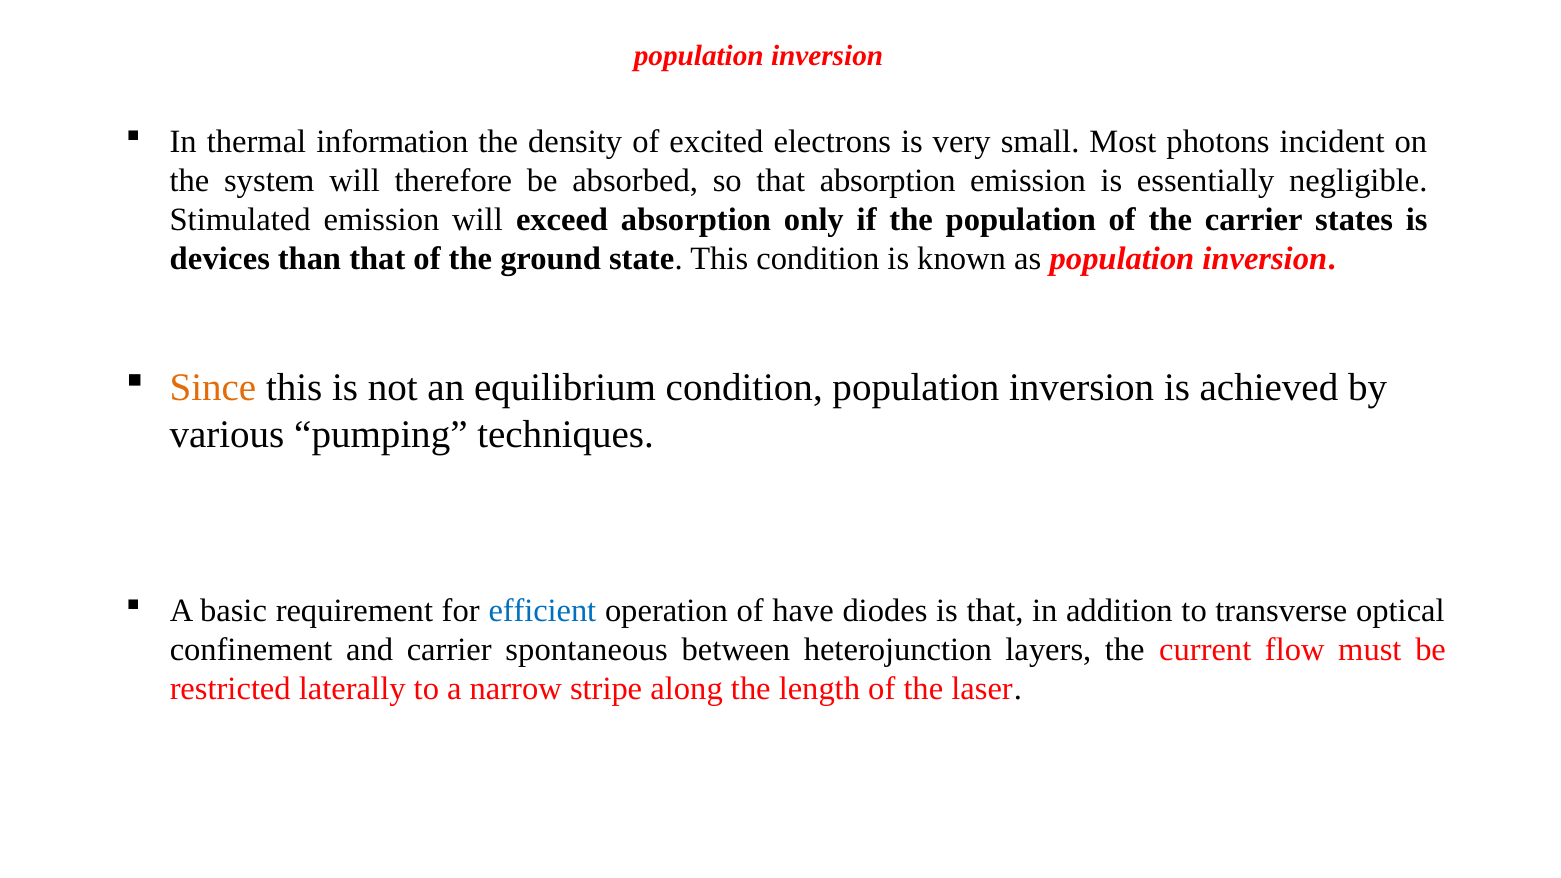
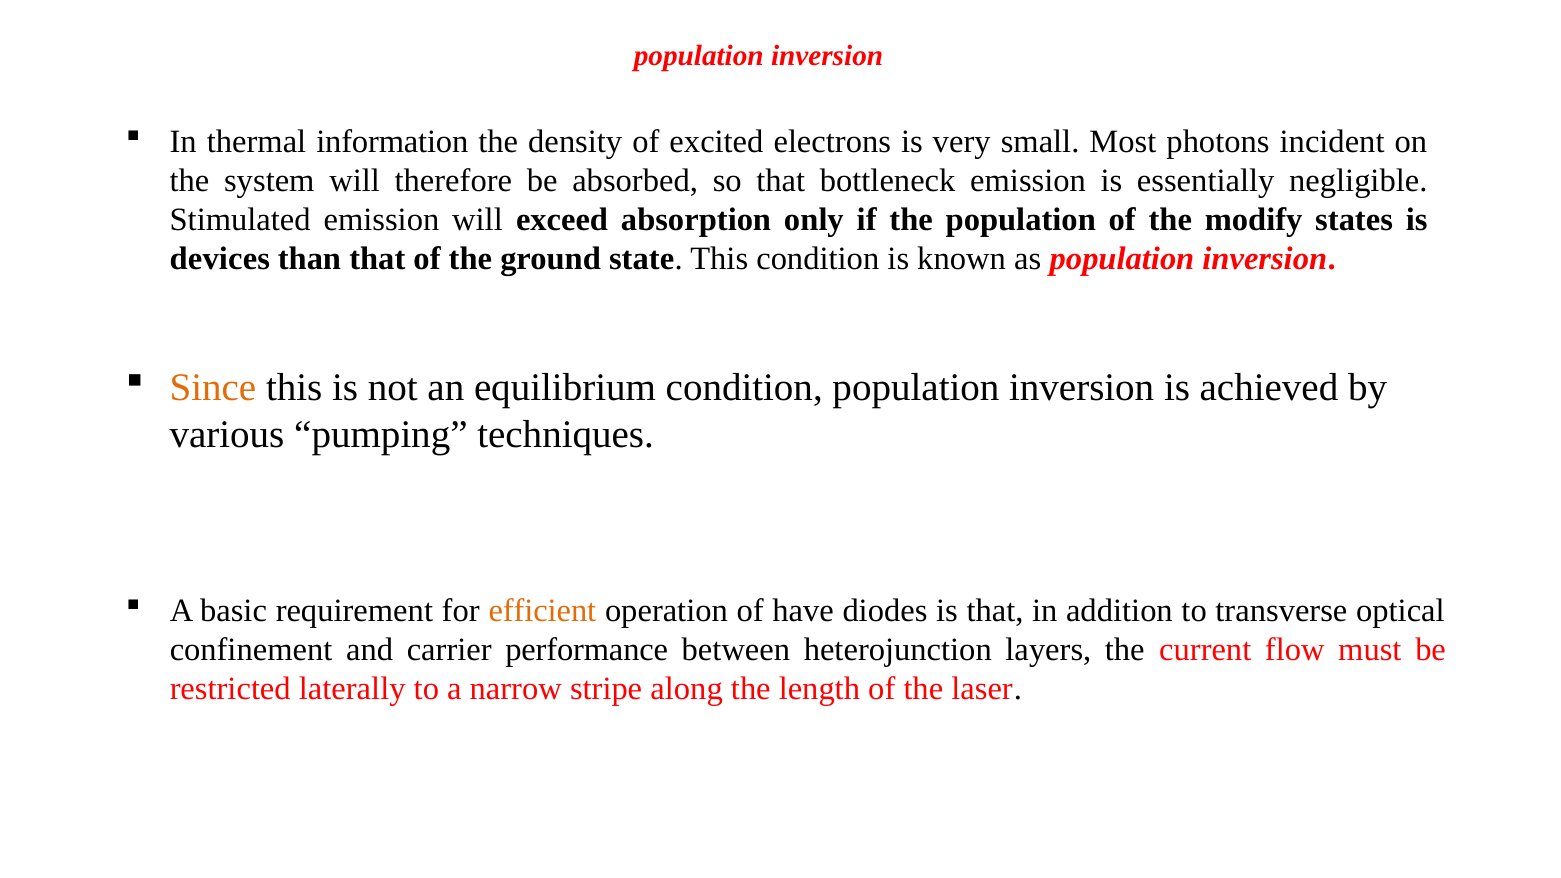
that absorption: absorption -> bottleneck
the carrier: carrier -> modify
efficient colour: blue -> orange
spontaneous: spontaneous -> performance
